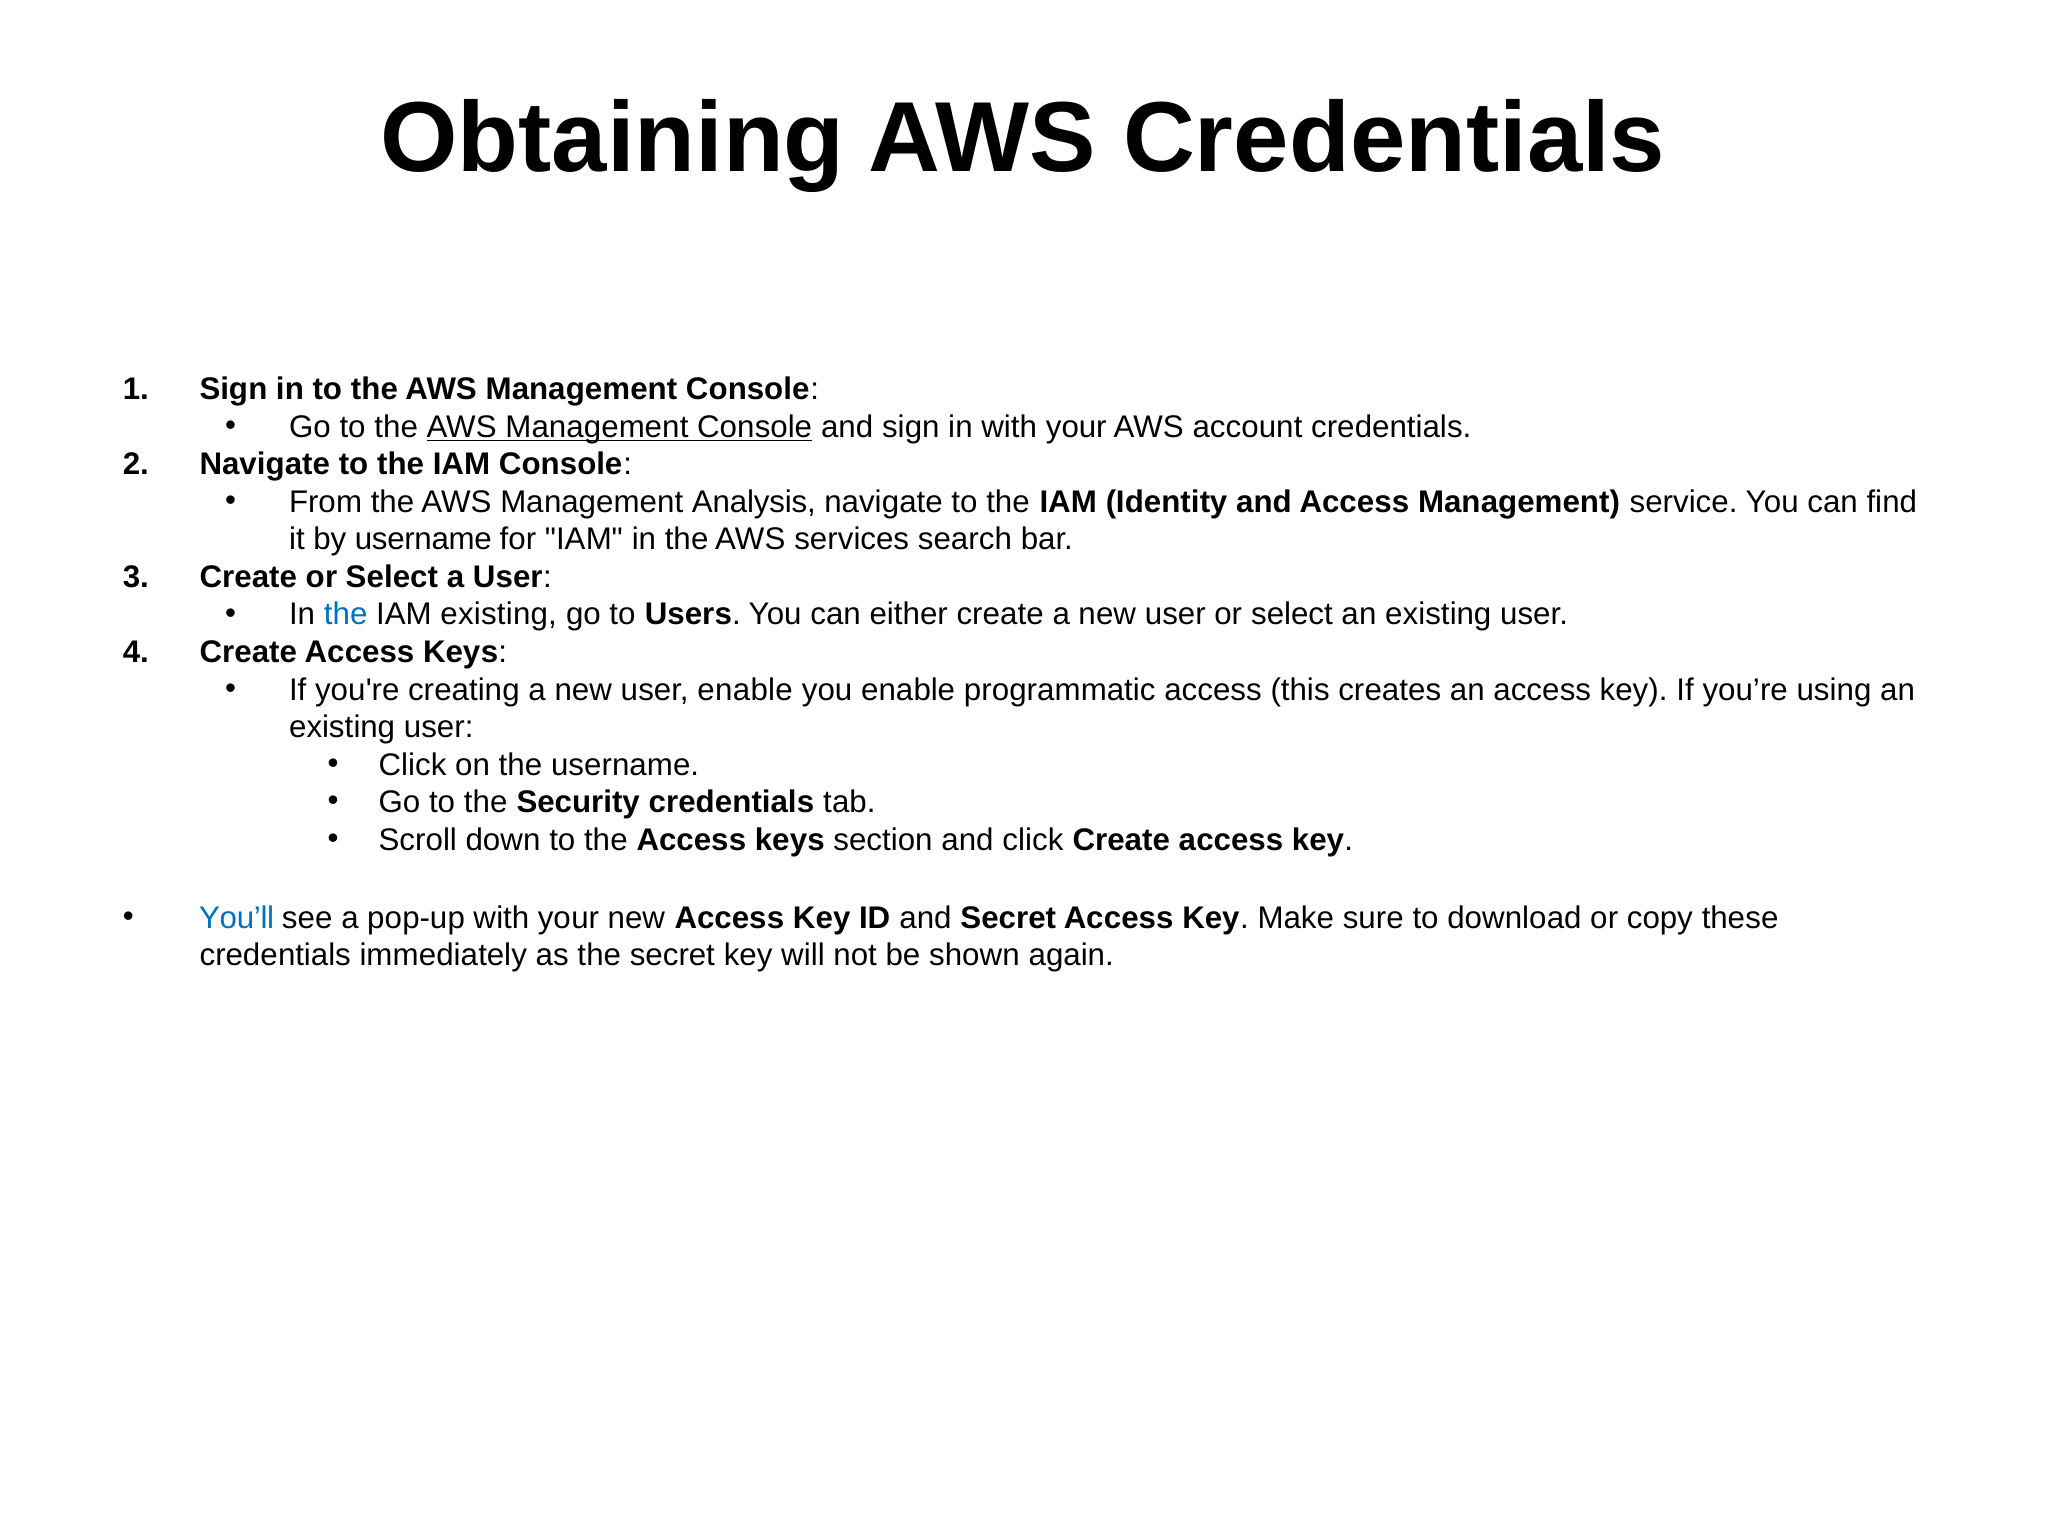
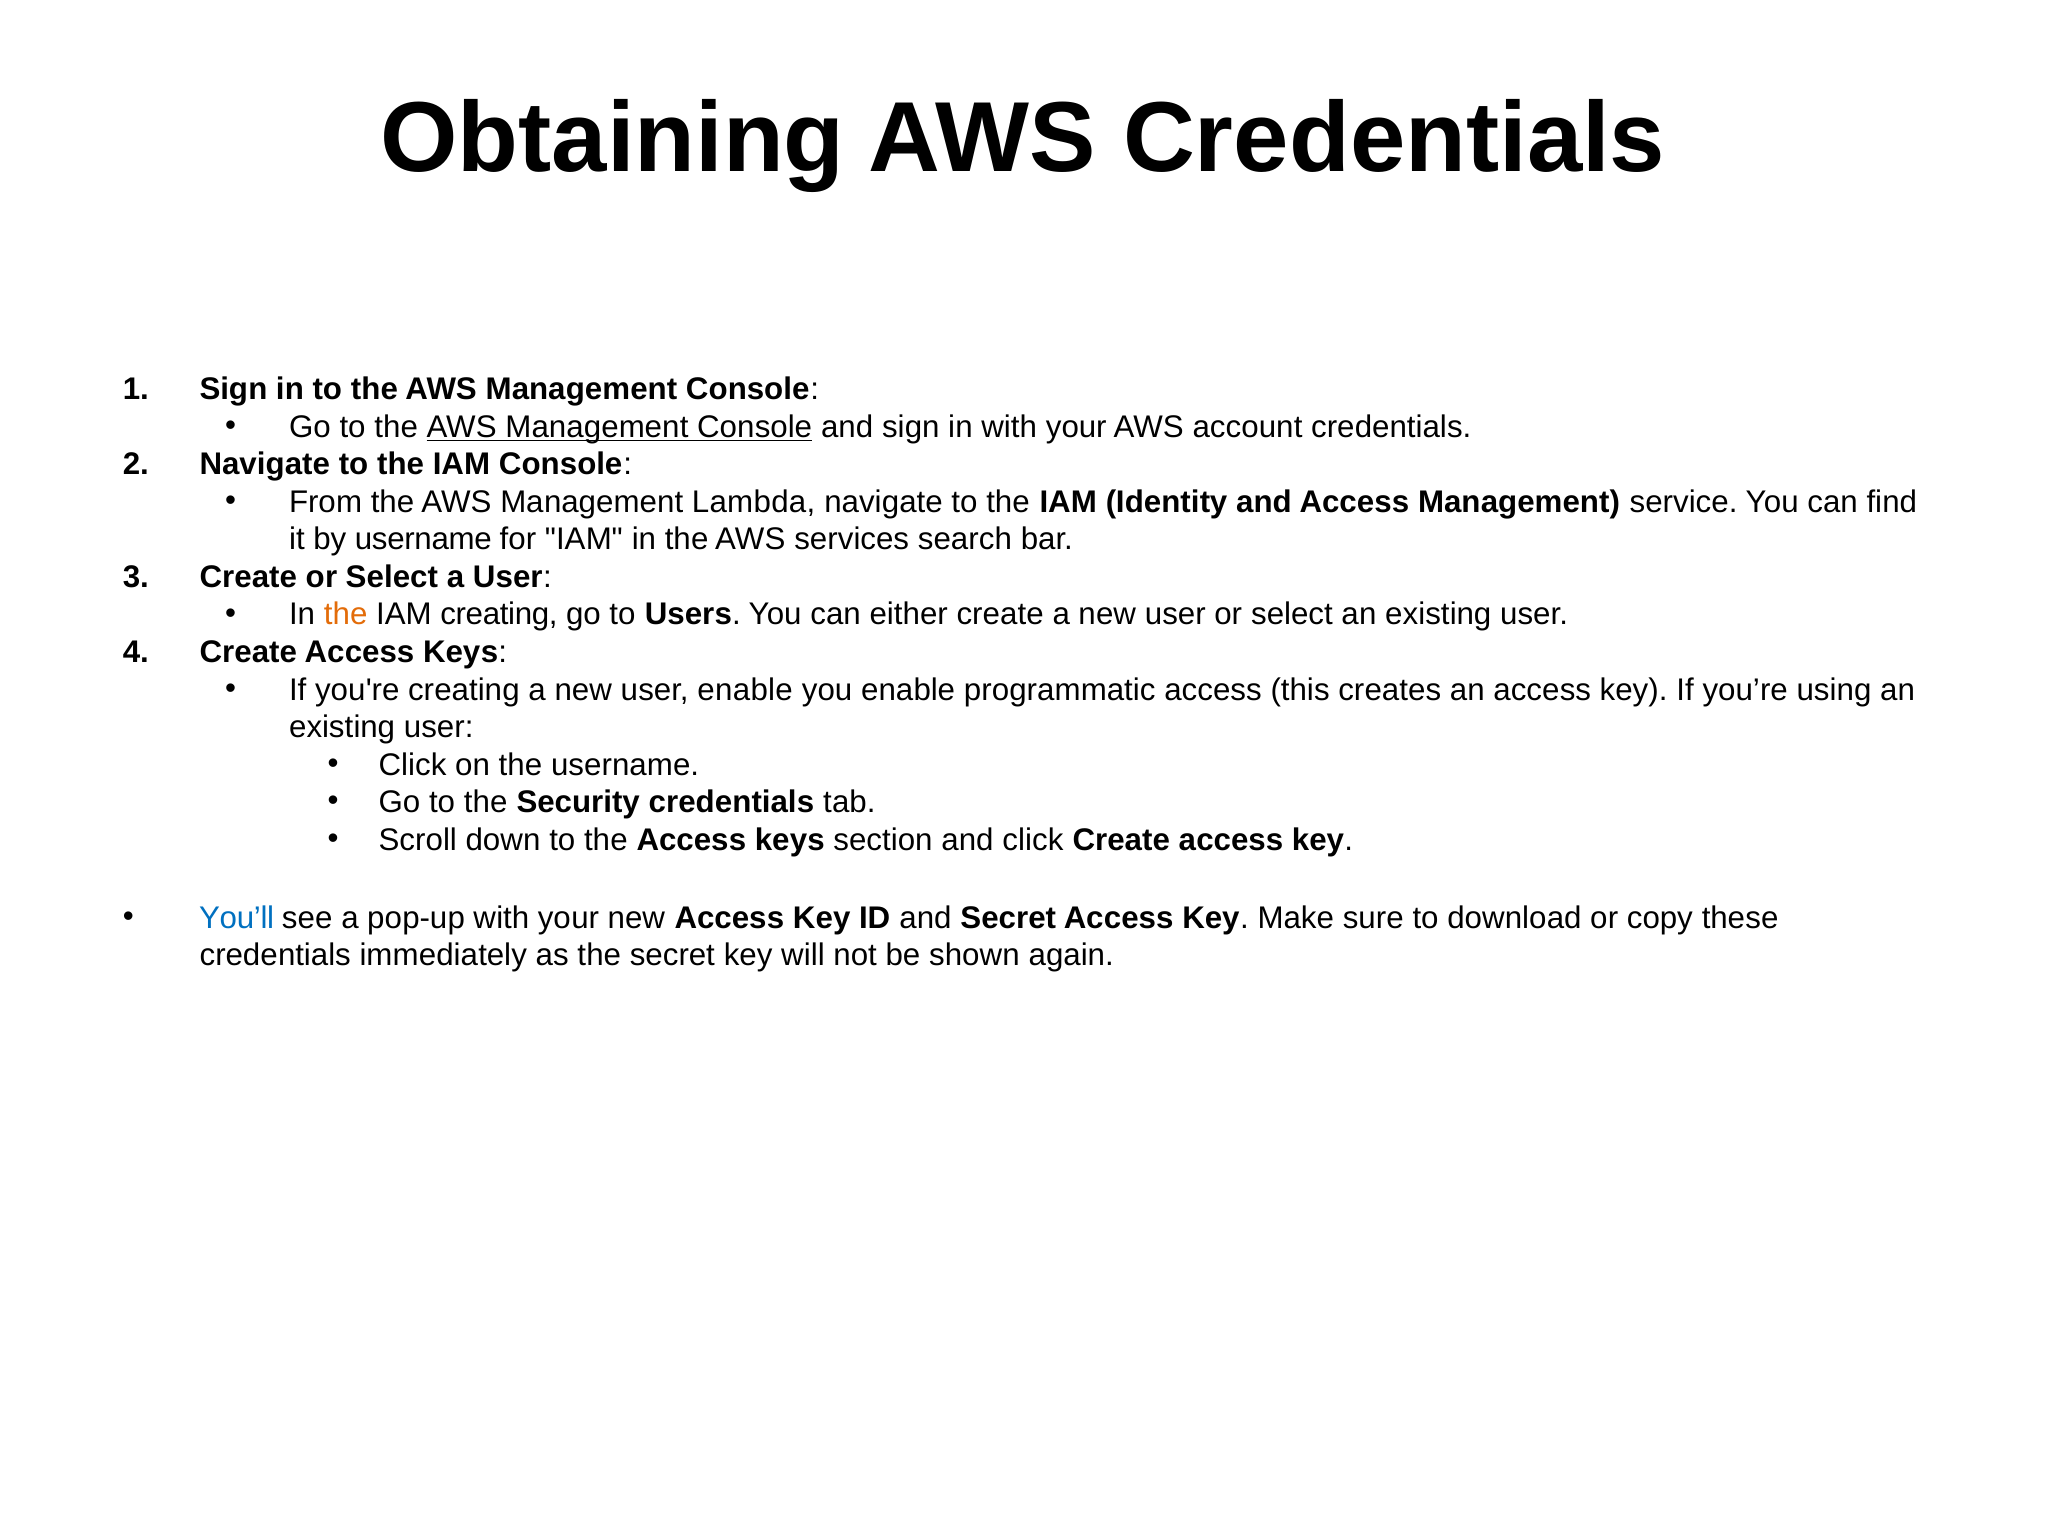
Analysis: Analysis -> Lambda
the at (346, 615) colour: blue -> orange
IAM existing: existing -> creating
